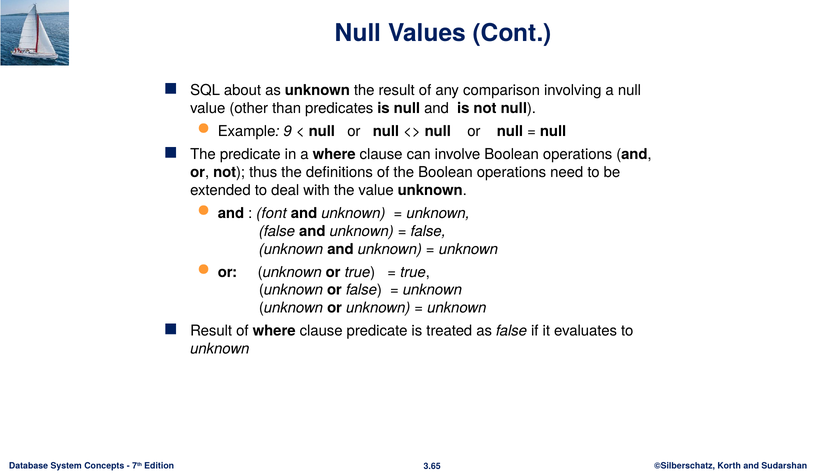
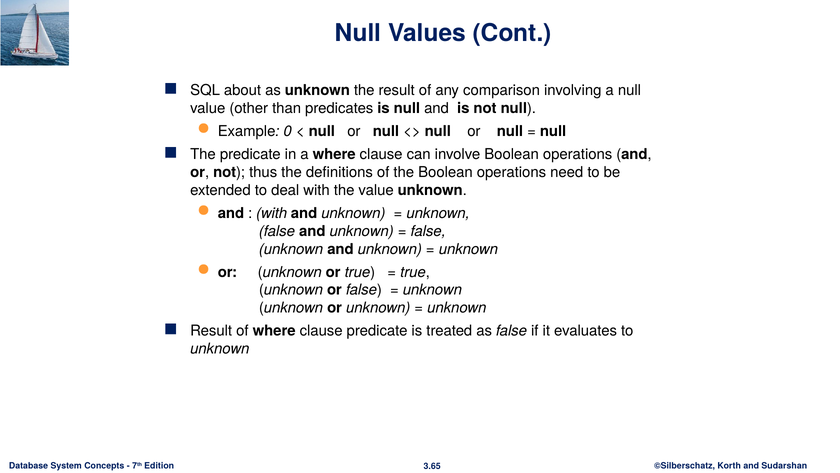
9: 9 -> 0
font at (272, 213): font -> with
